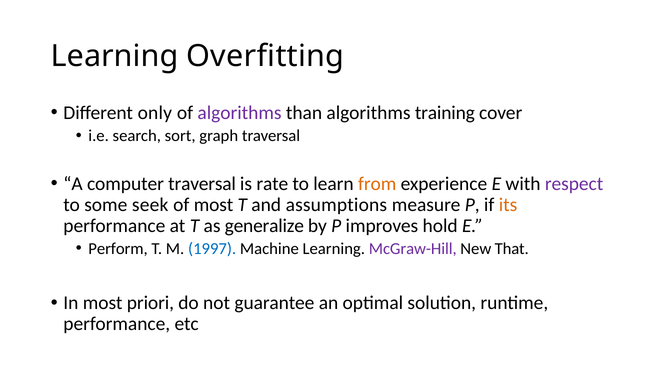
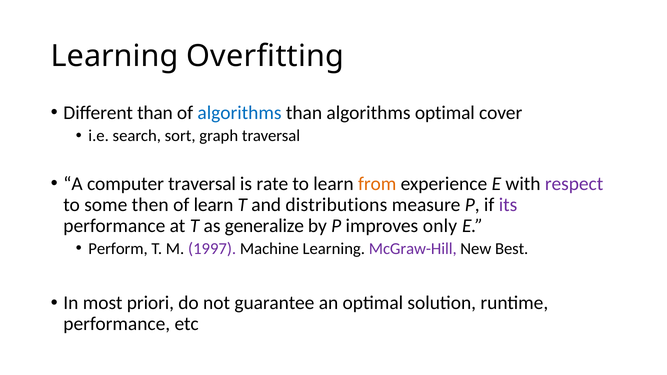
Different only: only -> than
algorithms at (239, 113) colour: purple -> blue
algorithms training: training -> optimal
seek: seek -> then
of most: most -> learn
assumptions: assumptions -> distributions
its colour: orange -> purple
hold: hold -> only
1997 colour: blue -> purple
That: That -> Best
